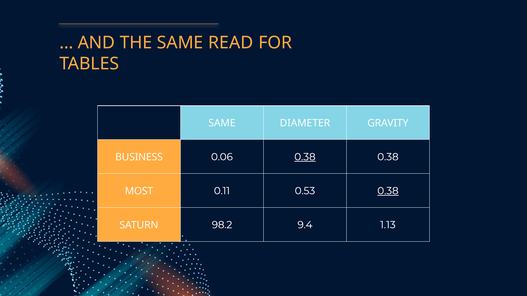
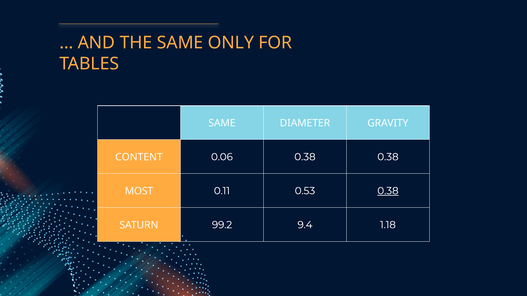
READ: READ -> ONLY
BUSINESS: BUSINESS -> CONTENT
0.38 at (305, 157) underline: present -> none
98.2: 98.2 -> 99.2
1.13: 1.13 -> 1.18
